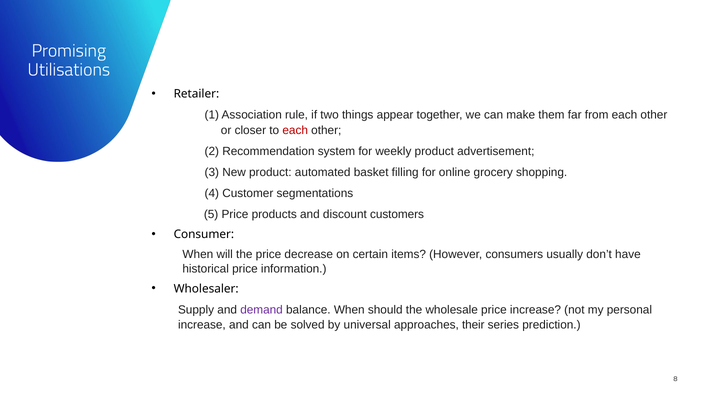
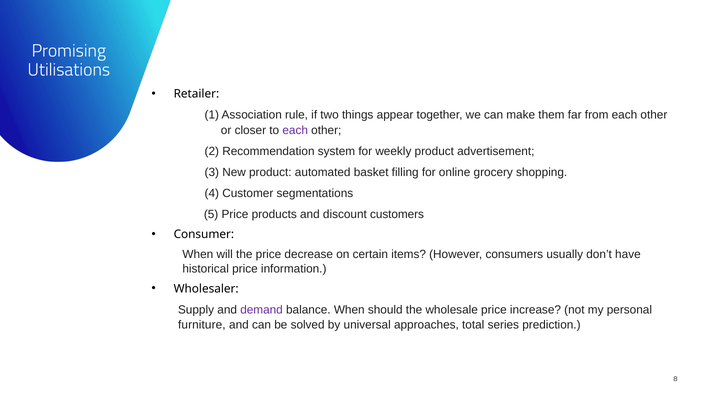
each at (295, 130) colour: red -> purple
increase at (202, 325): increase -> furniture
their: their -> total
